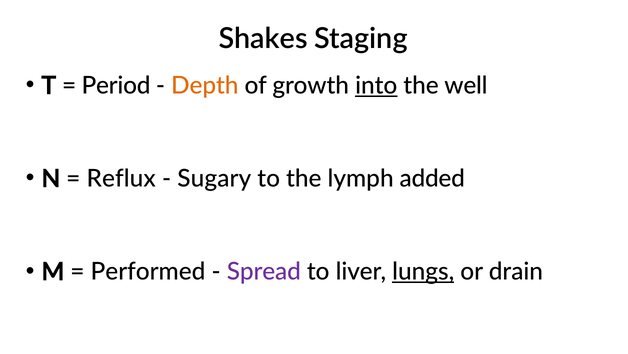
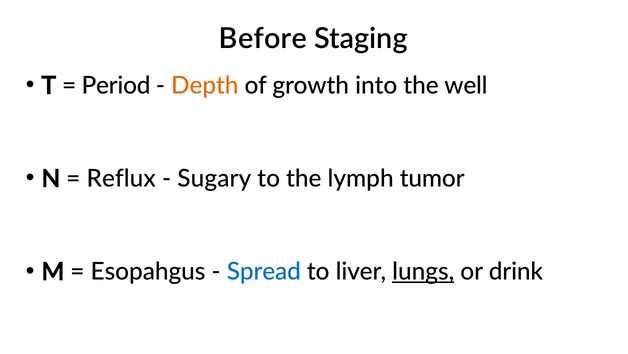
Shakes: Shakes -> Before
into underline: present -> none
added: added -> tumor
Performed: Performed -> Esopahgus
Spread colour: purple -> blue
drain: drain -> drink
